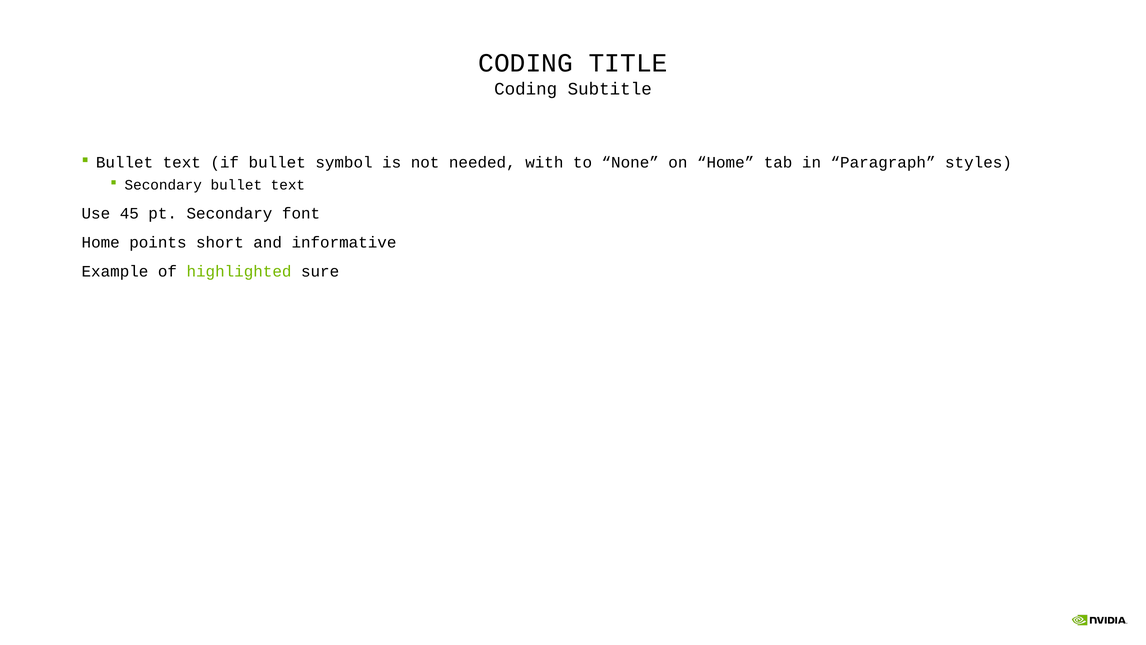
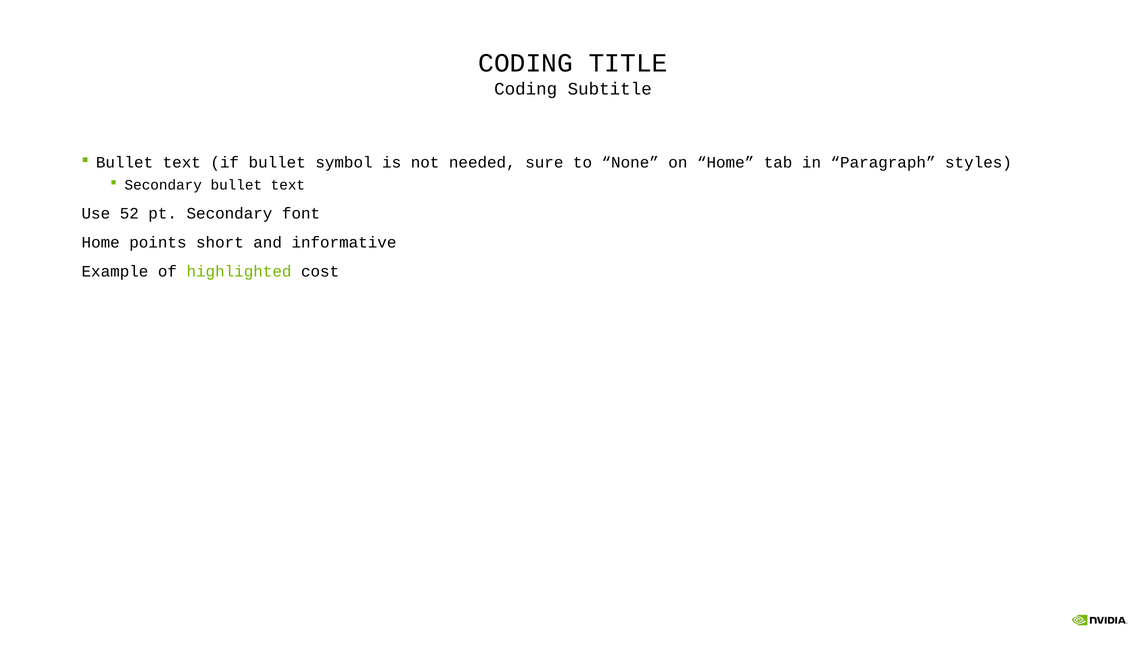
with: with -> sure
45: 45 -> 52
sure: sure -> cost
